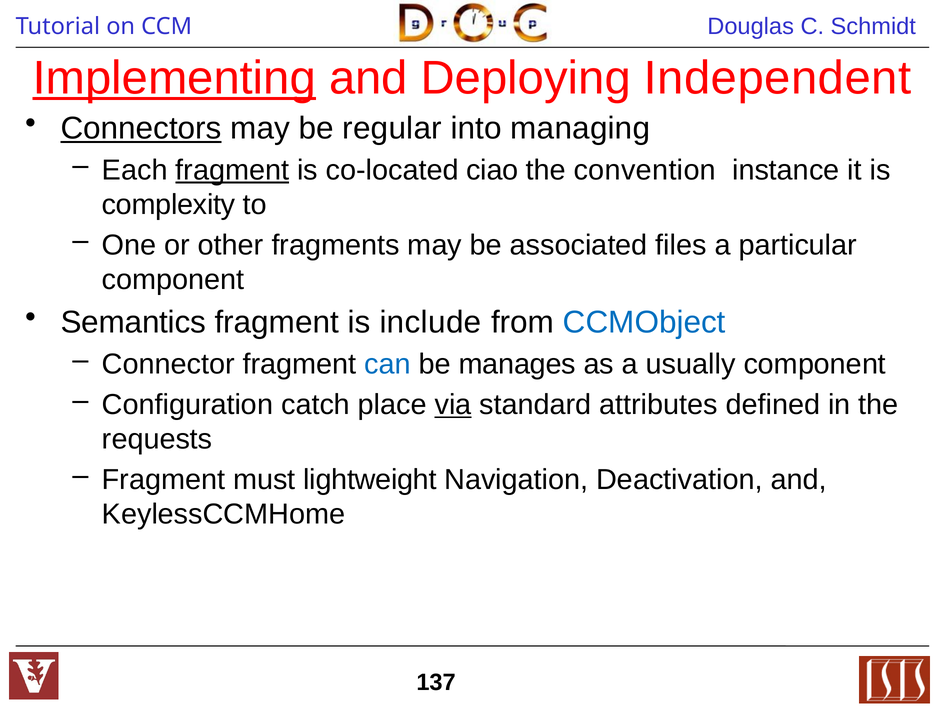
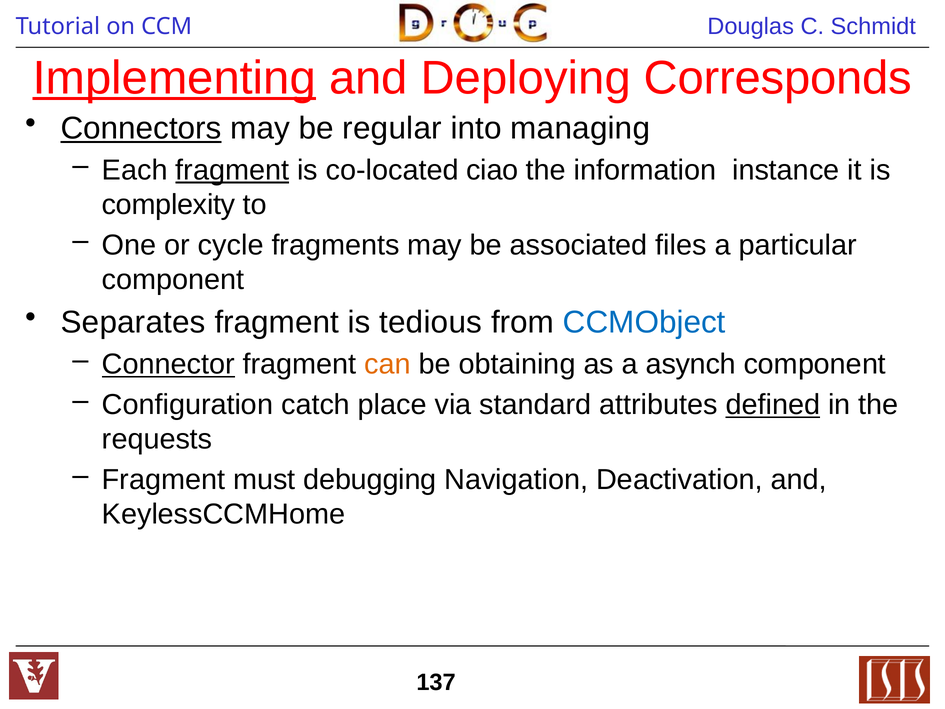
Independent: Independent -> Corresponds
convention: convention -> information
other: other -> cycle
Semantics: Semantics -> Separates
include: include -> tedious
Connector underline: none -> present
can colour: blue -> orange
manages: manages -> obtaining
usually: usually -> asynch
via underline: present -> none
defined underline: none -> present
lightweight: lightweight -> debugging
